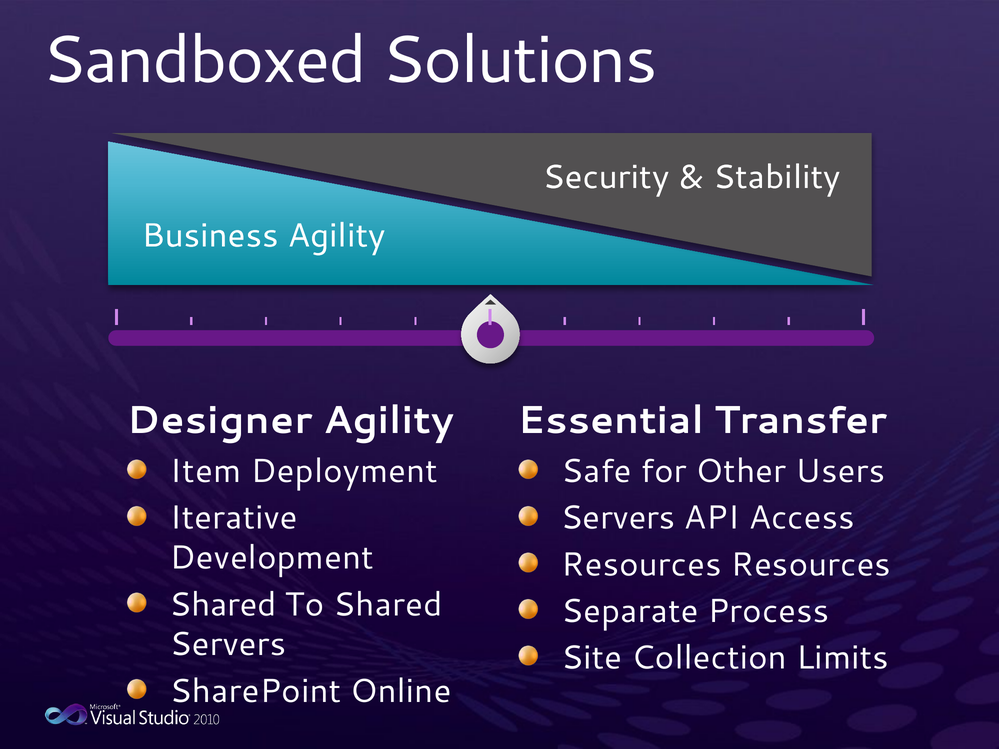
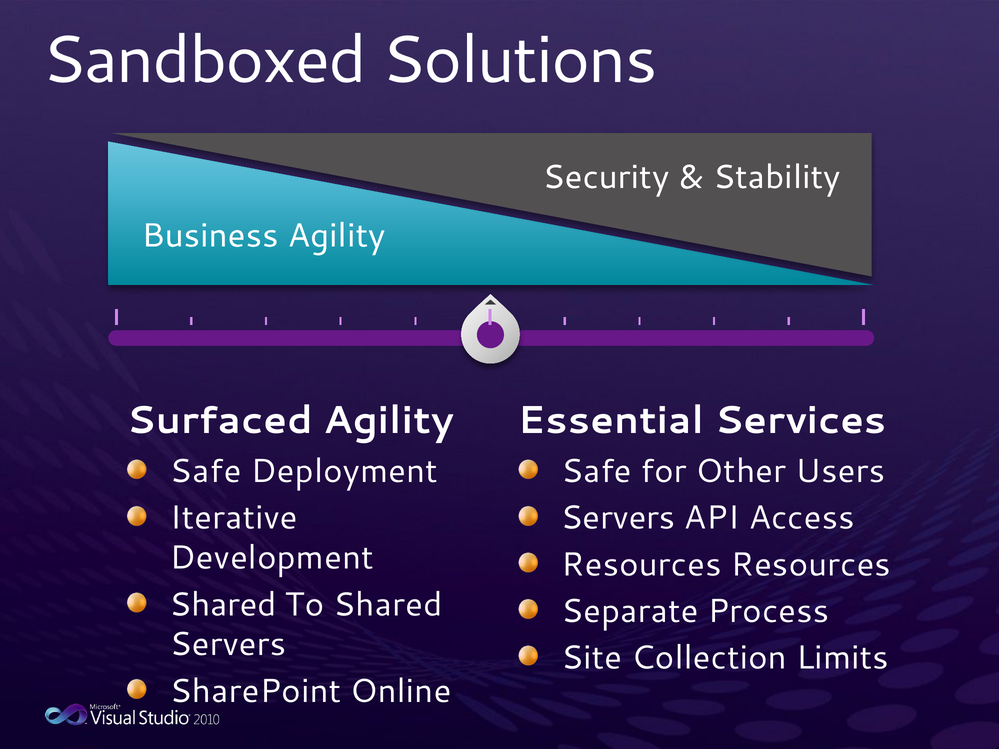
Designer: Designer -> Surfaced
Transfer: Transfer -> Services
Item at (206, 472): Item -> Safe
